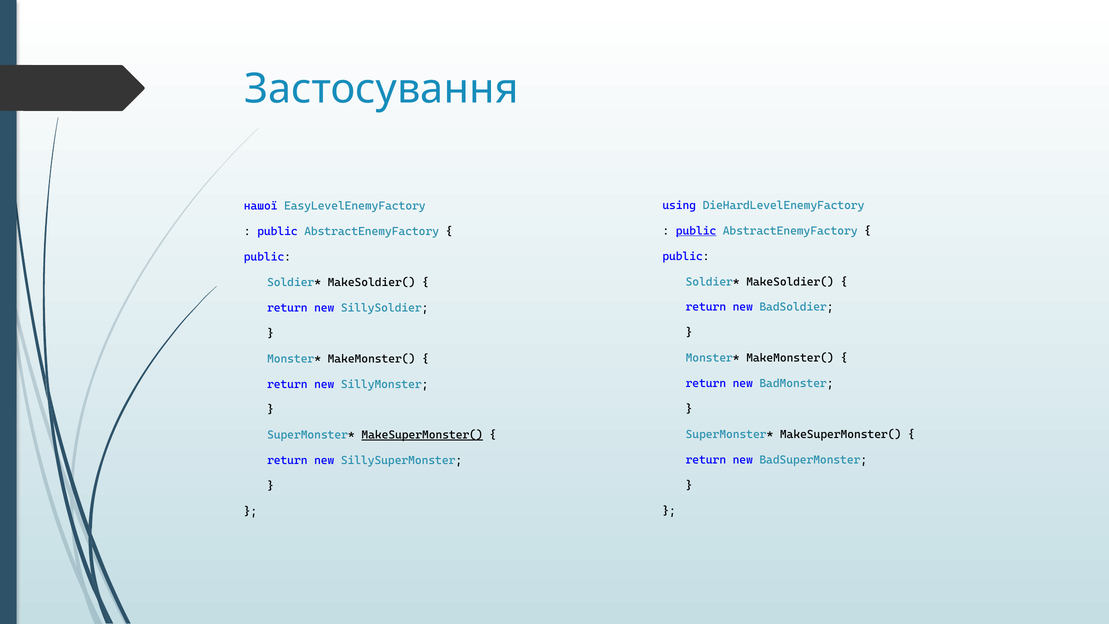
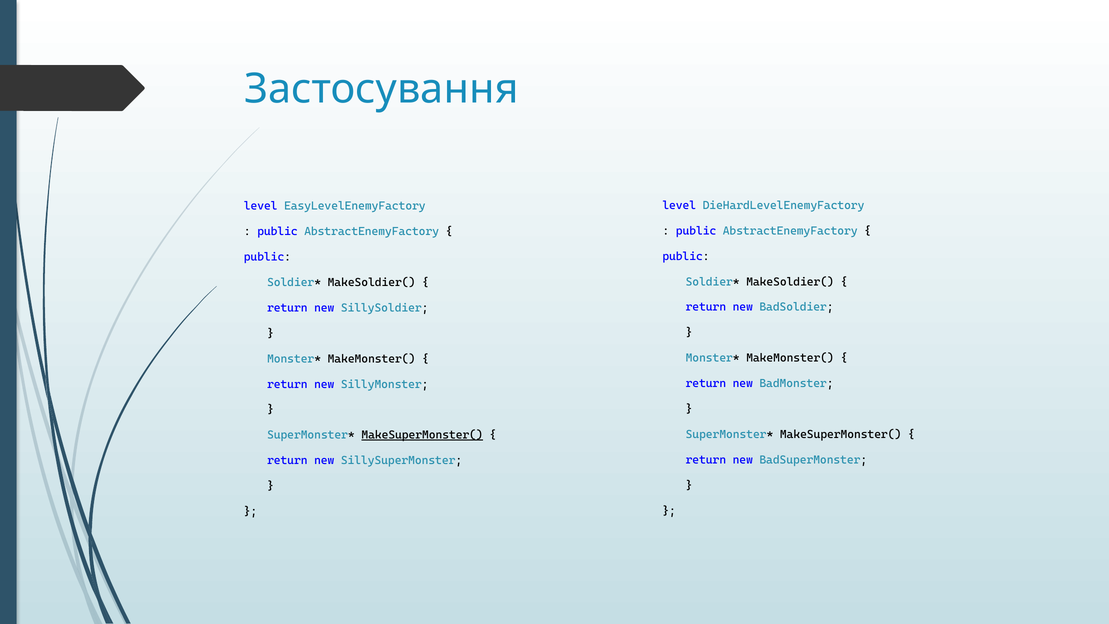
using at (679, 205): using -> level
нашої at (261, 206): нашої -> level
public at (696, 231) underline: present -> none
